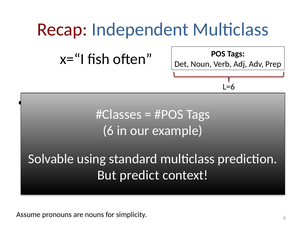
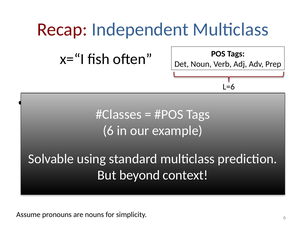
predict at (139, 175): predict -> beyond
